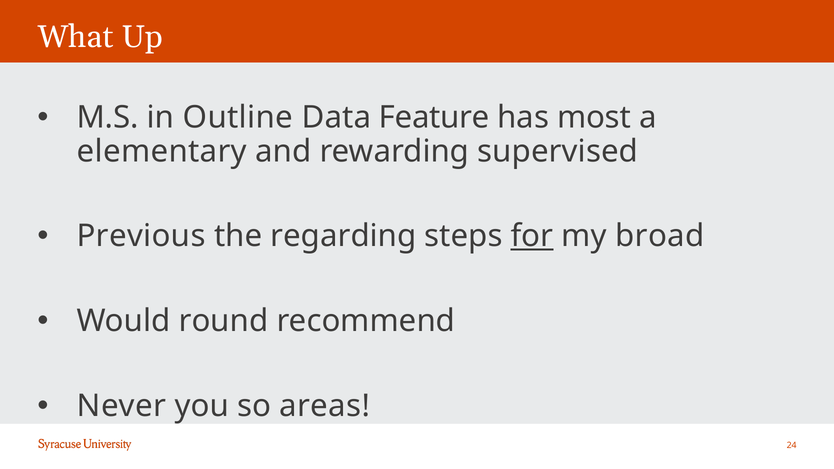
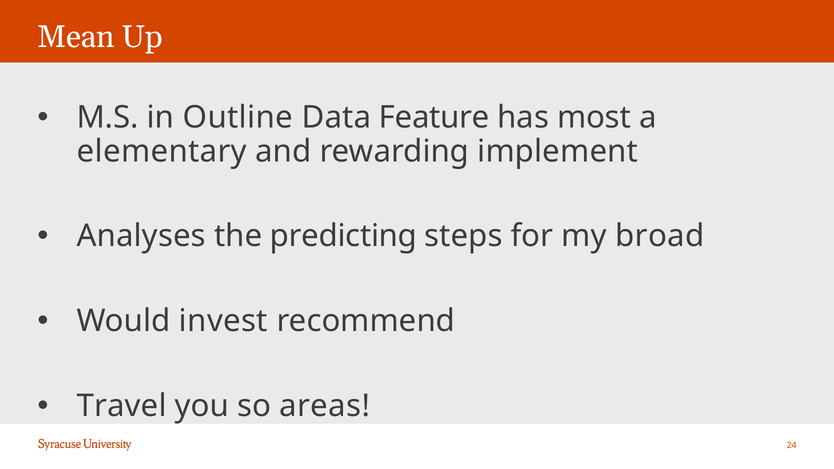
What: What -> Mean
supervised: supervised -> implement
Previous: Previous -> Analyses
regarding: regarding -> predicting
for underline: present -> none
round: round -> invest
Never: Never -> Travel
